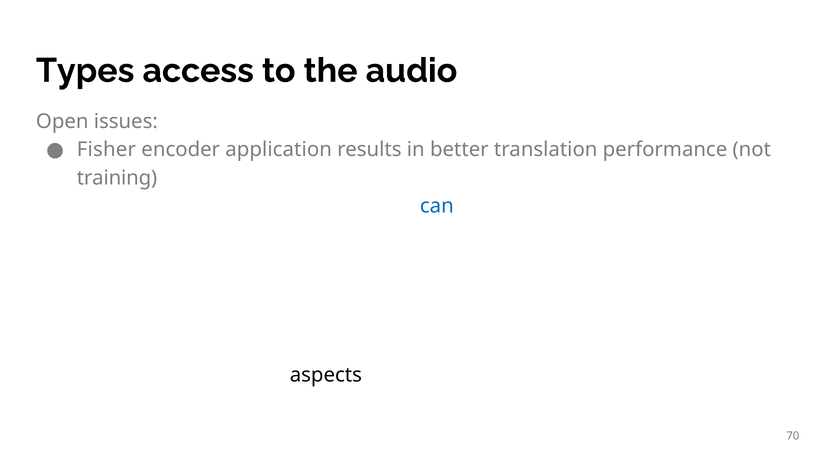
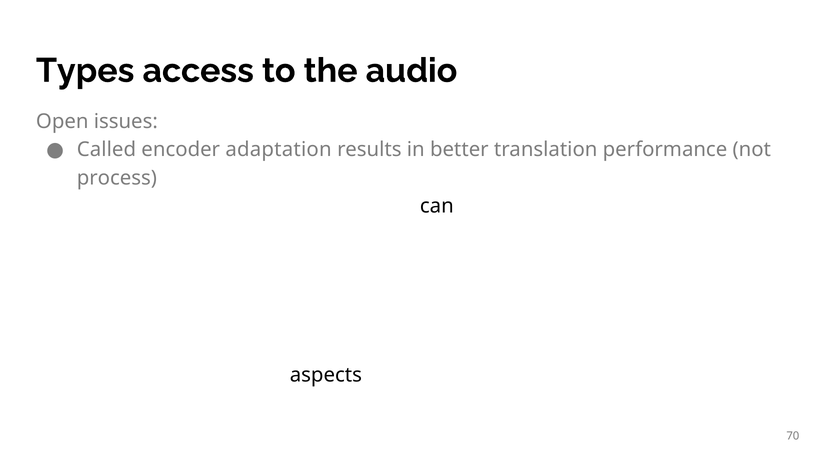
Fisher: Fisher -> Called
application: application -> adaptation
training: training -> process
can at (437, 206) colour: blue -> black
